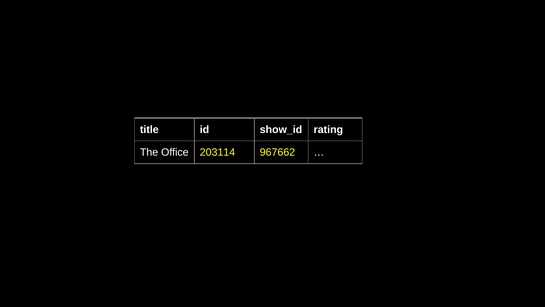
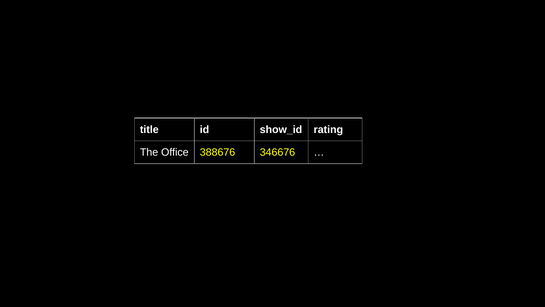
203114: 203114 -> 388676
967662: 967662 -> 346676
